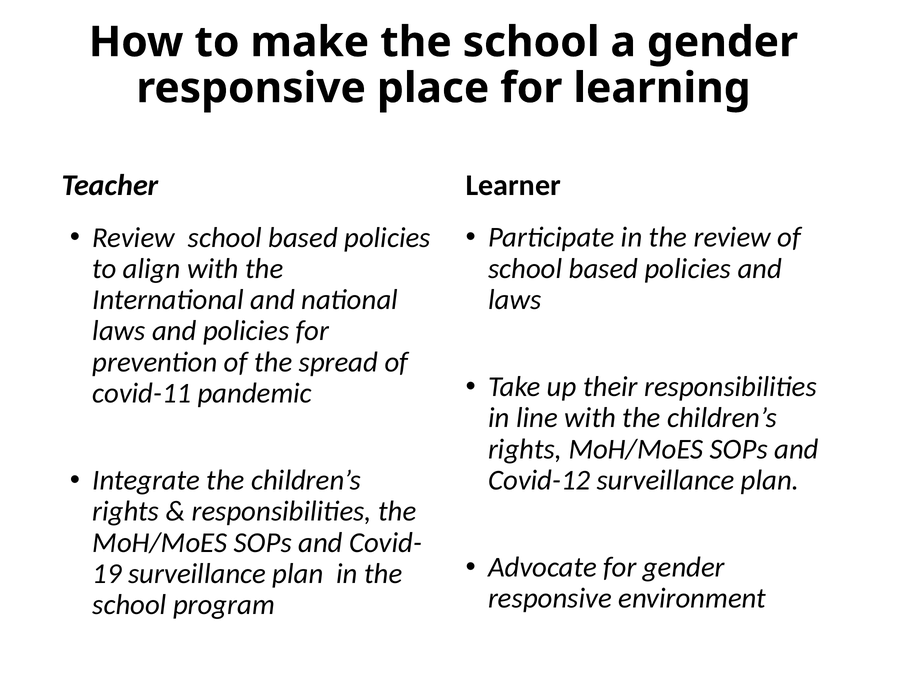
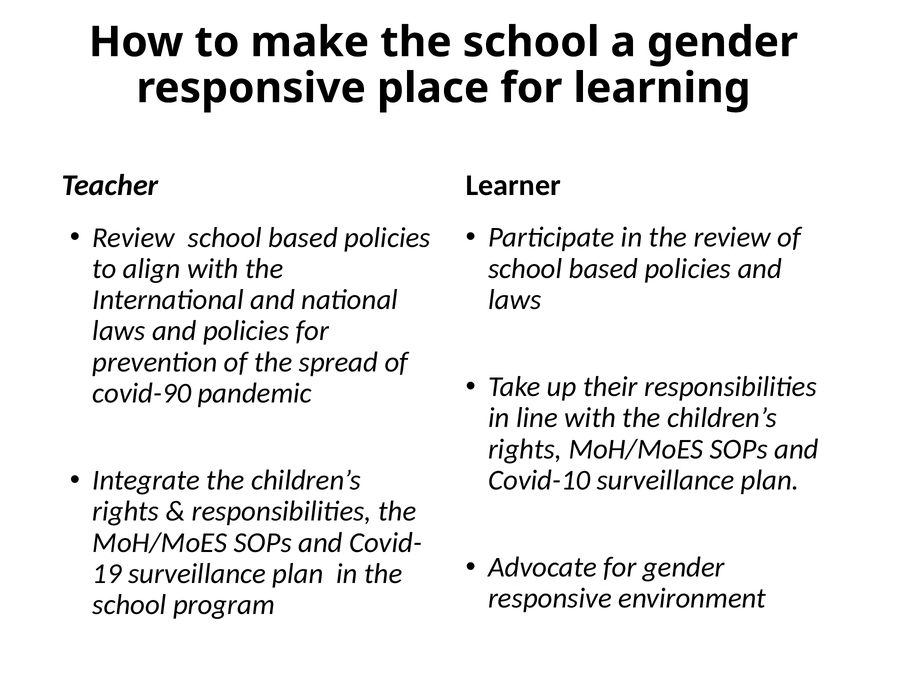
covid-11: covid-11 -> covid-90
Covid-12: Covid-12 -> Covid-10
